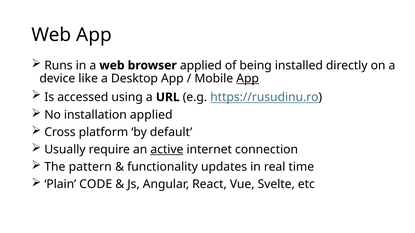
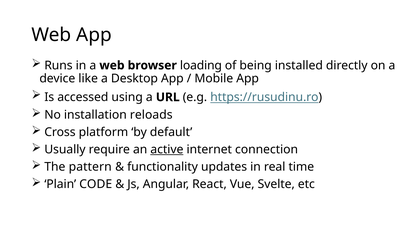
browser applied: applied -> loading
App at (248, 79) underline: present -> none
installation applied: applied -> reloads
